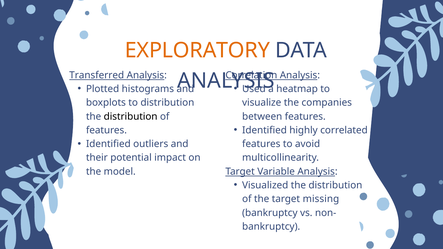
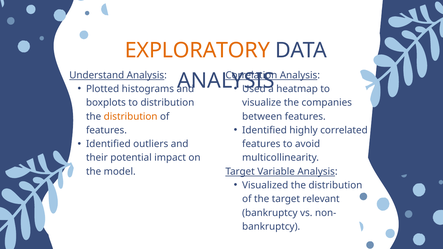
Transferred: Transferred -> Understand
distribution at (131, 117) colour: black -> orange
missing: missing -> relevant
